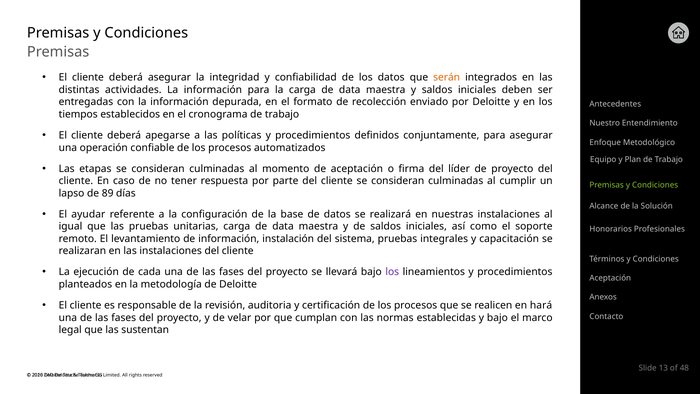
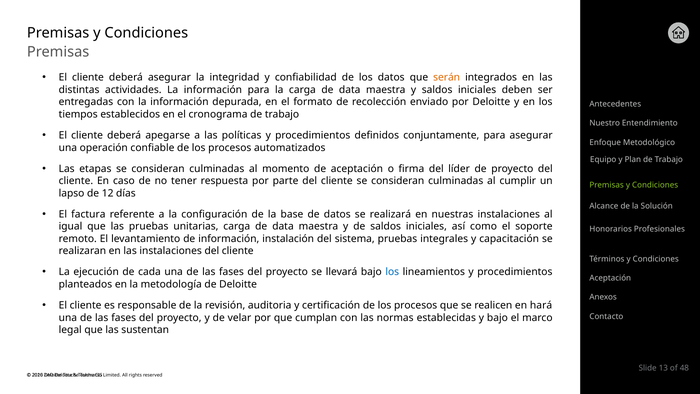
89: 89 -> 12
ayudar: ayudar -> factura
los at (392, 272) colour: purple -> blue
